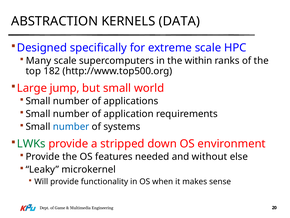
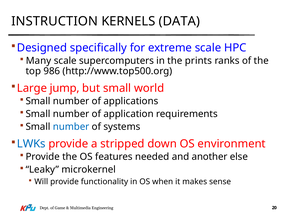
ABSTRACTION: ABSTRACTION -> INSTRUCTION
within: within -> prints
182: 182 -> 986
LWKs colour: green -> blue
without: without -> another
